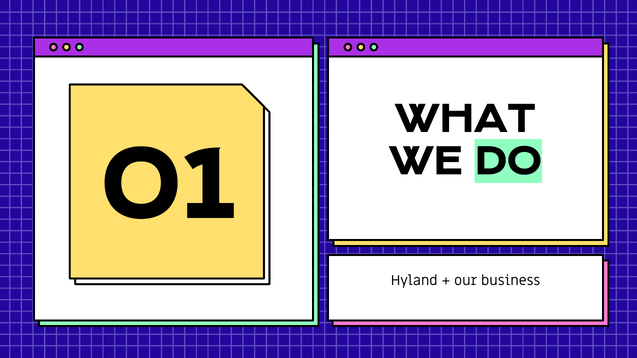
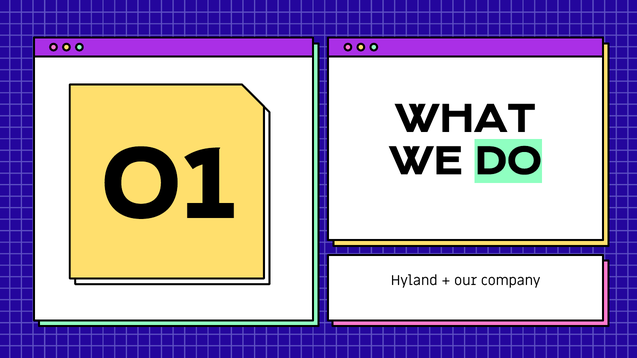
business: business -> company
